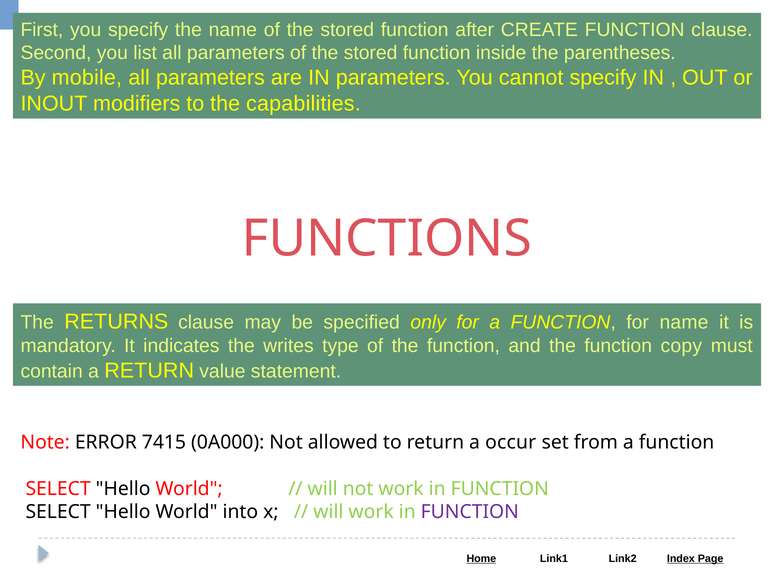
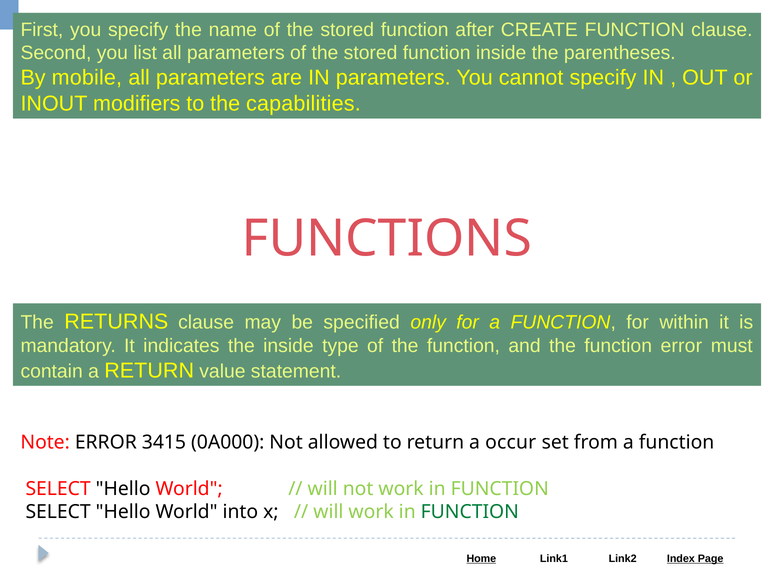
for name: name -> within
the writes: writes -> inside
function copy: copy -> error
7415: 7415 -> 3415
FUNCTION at (470, 512) colour: purple -> green
